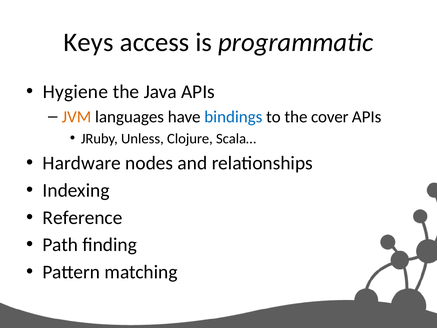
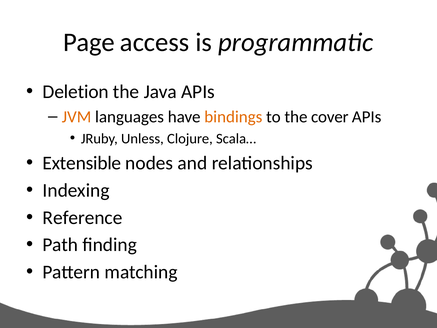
Keys: Keys -> Page
Hygiene: Hygiene -> Deletion
bindings colour: blue -> orange
Hardware: Hardware -> Extensible
